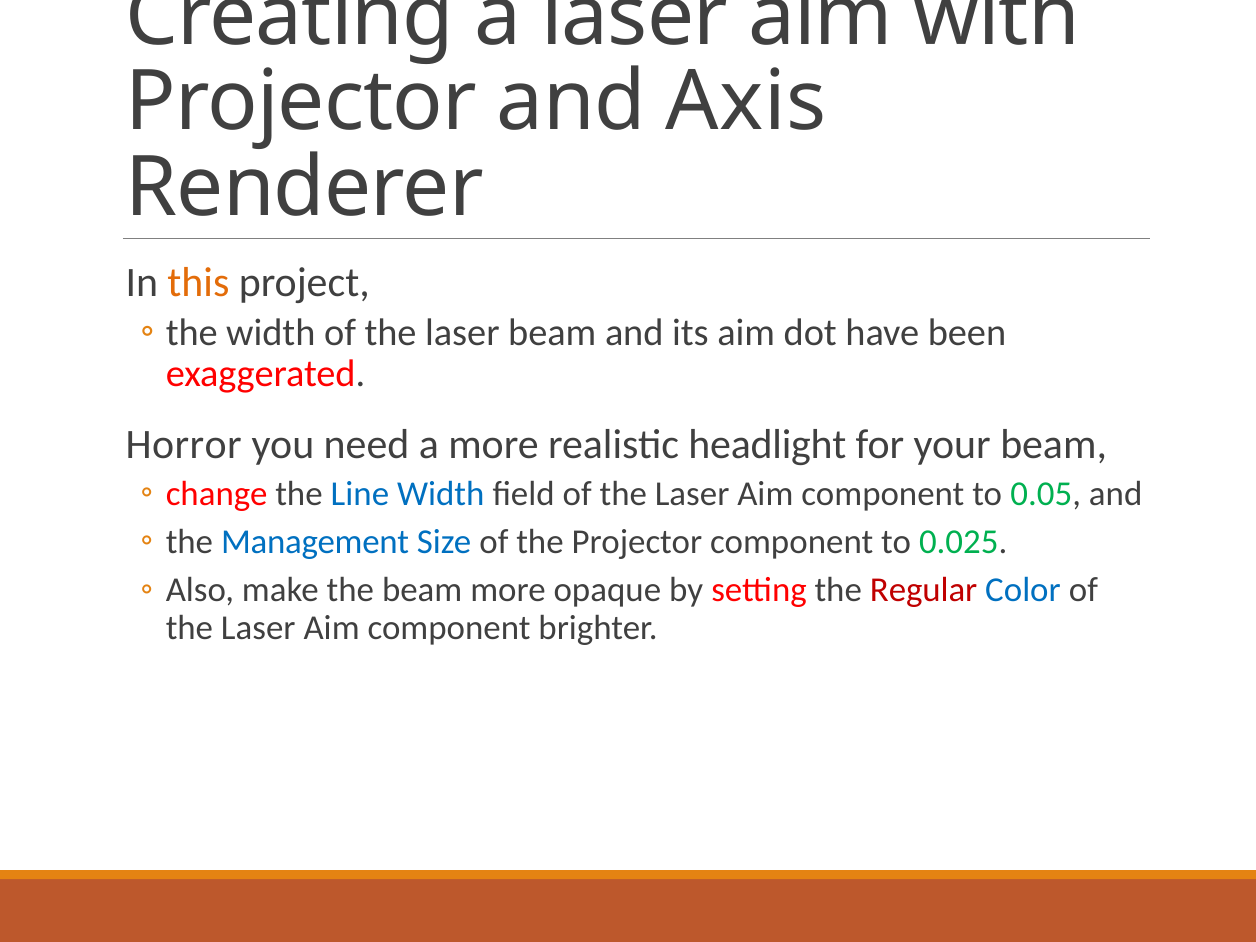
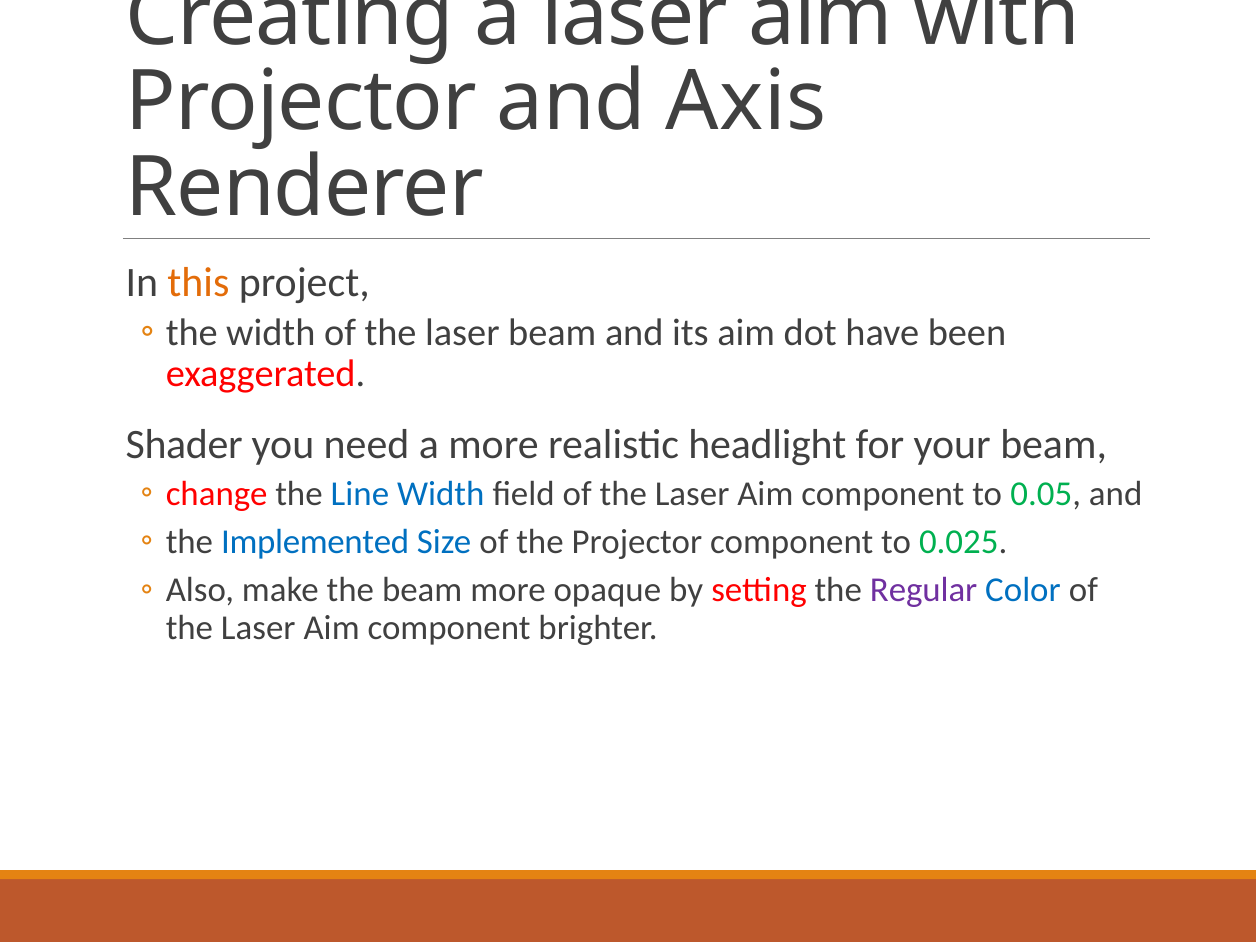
Horror: Horror -> Shader
Management: Management -> Implemented
Regular colour: red -> purple
